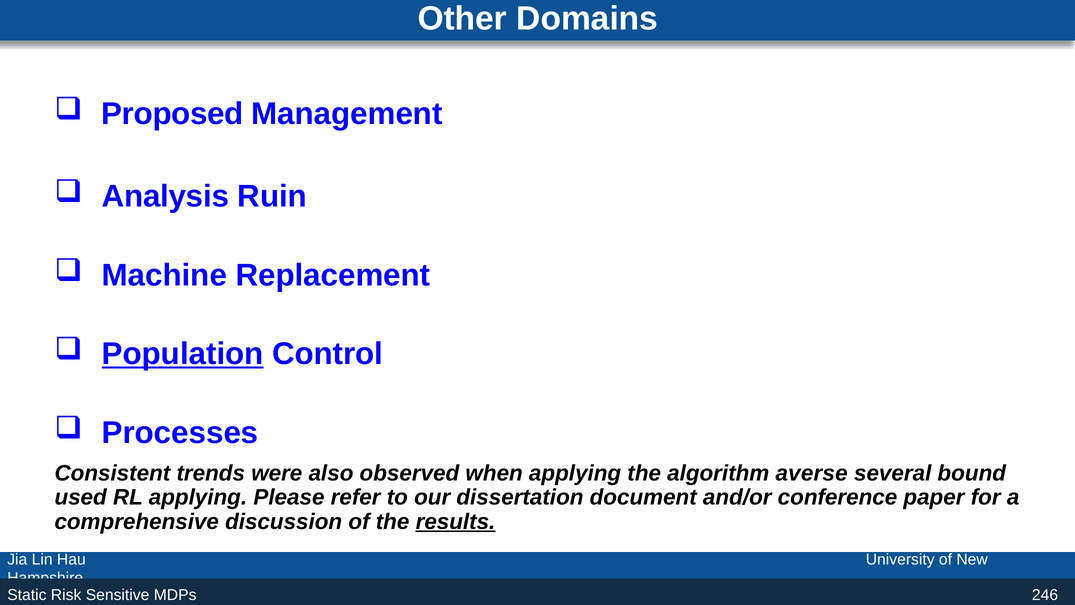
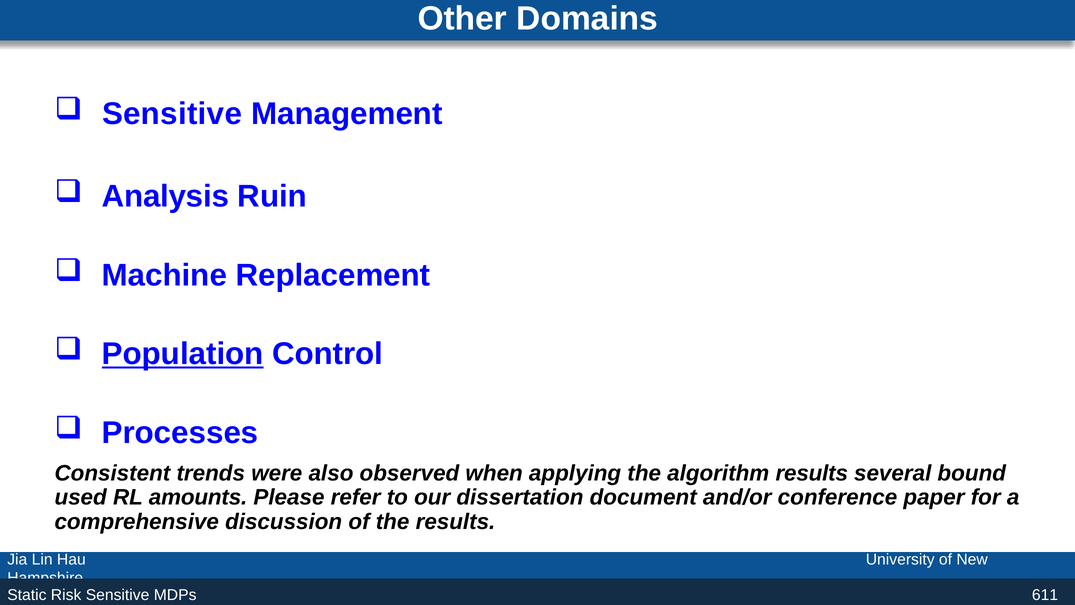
Proposed at (172, 114): Proposed -> Sensitive
algorithm averse: averse -> results
RL applying: applying -> amounts
results at (456, 521) underline: present -> none
246: 246 -> 611
